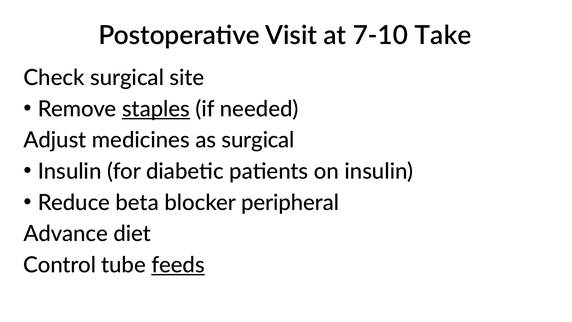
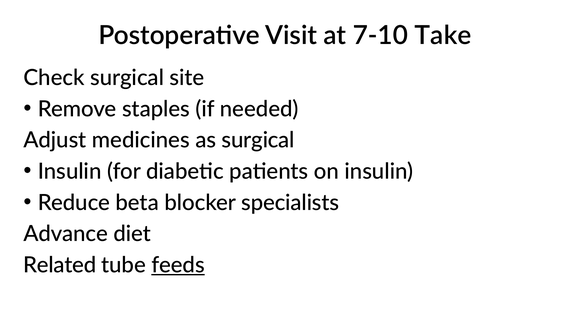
staples underline: present -> none
peripheral: peripheral -> specialists
Control: Control -> Related
